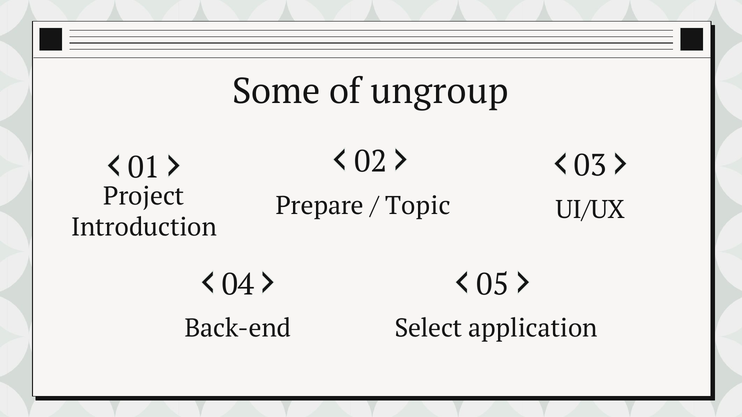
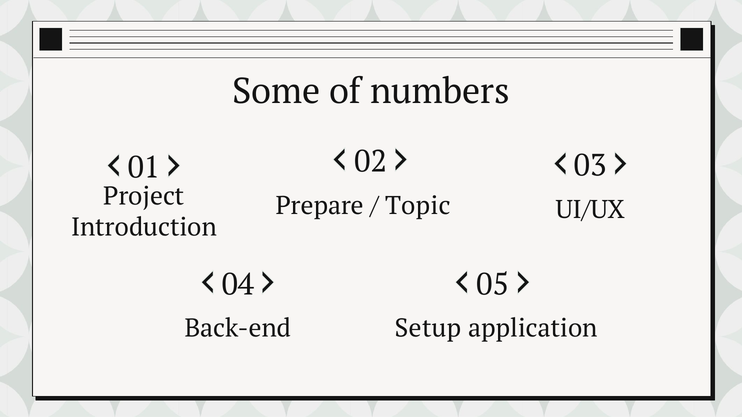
ungroup: ungroup -> numbers
Select: Select -> Setup
